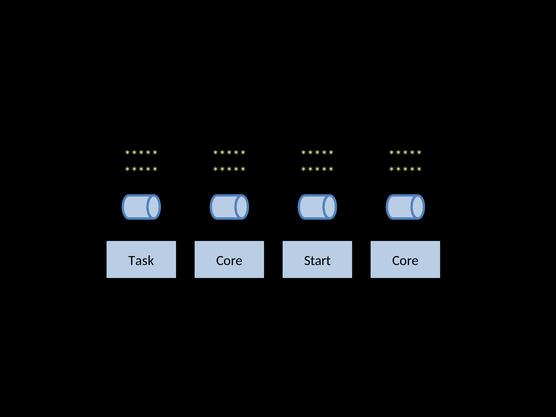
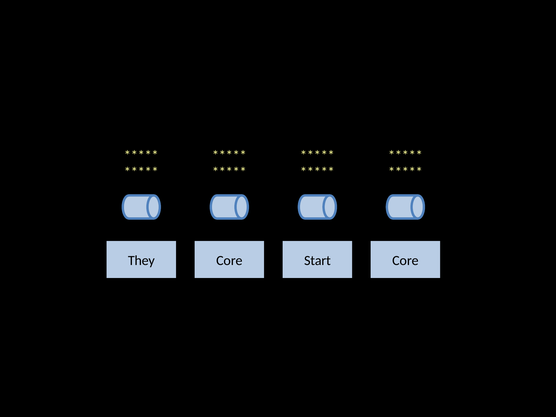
Task: Task -> They
